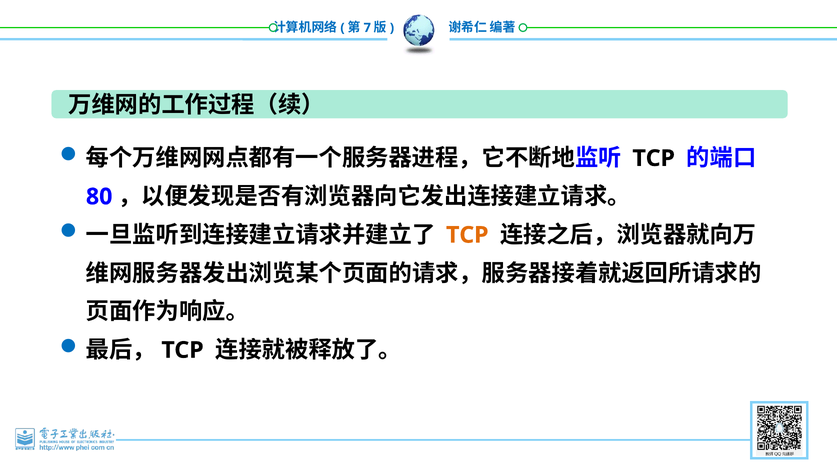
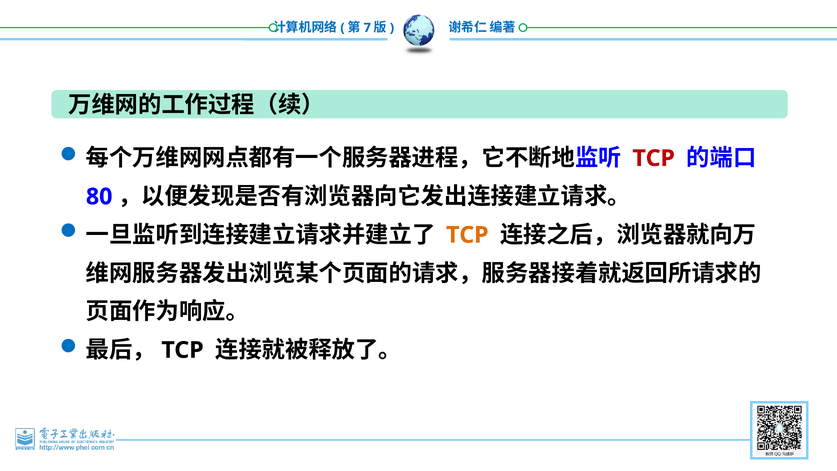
TCP at (654, 158) colour: black -> red
